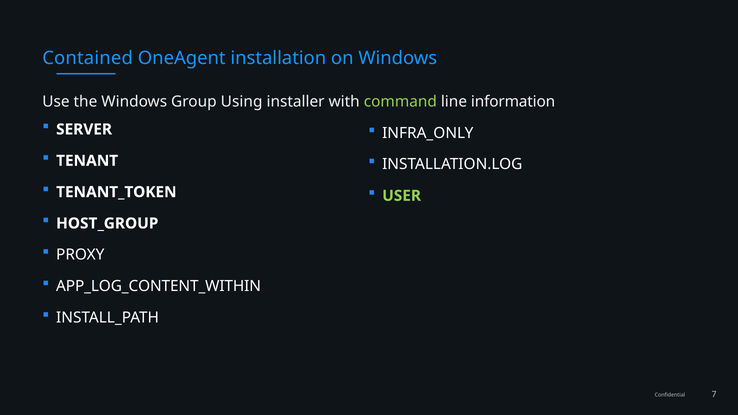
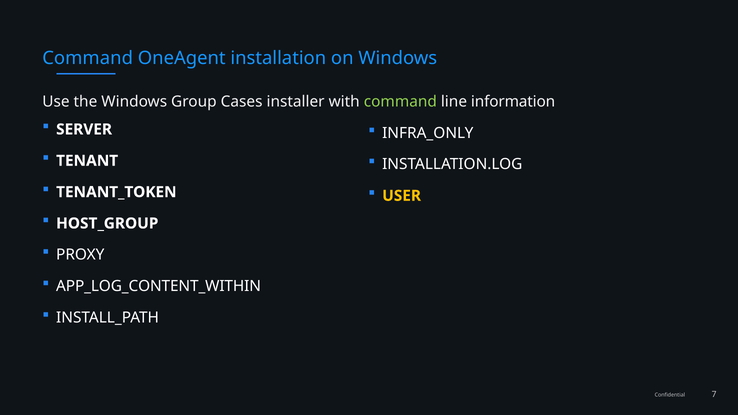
Contained at (88, 58): Contained -> Command
Using: Using -> Cases
USER colour: light green -> yellow
